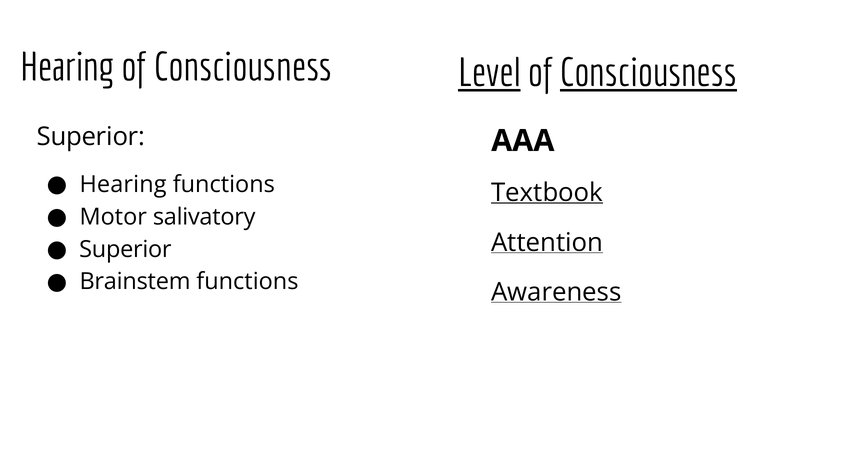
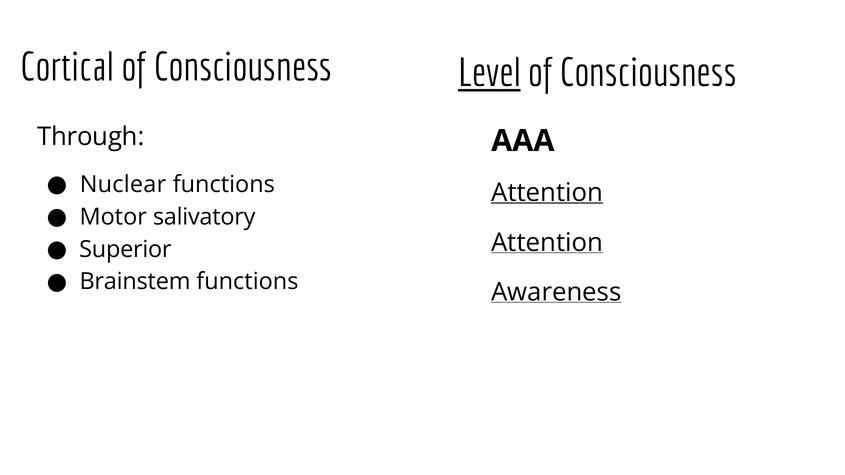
Hearing at (67, 68): Hearing -> Cortical
Consciousness at (649, 73) underline: present -> none
Superior at (91, 137): Superior -> Through
Hearing at (123, 185): Hearing -> Nuclear
Textbook at (547, 193): Textbook -> Attention
